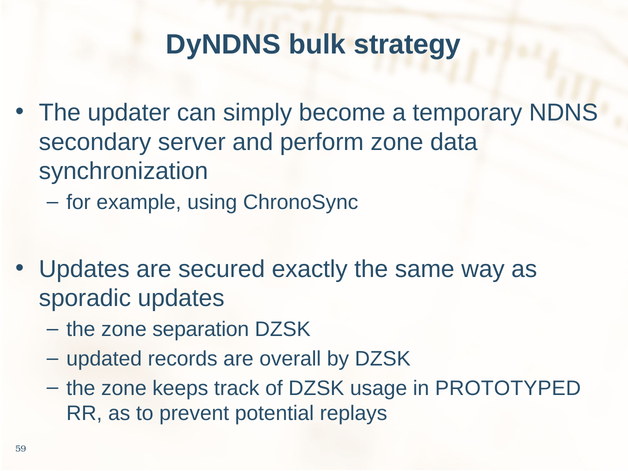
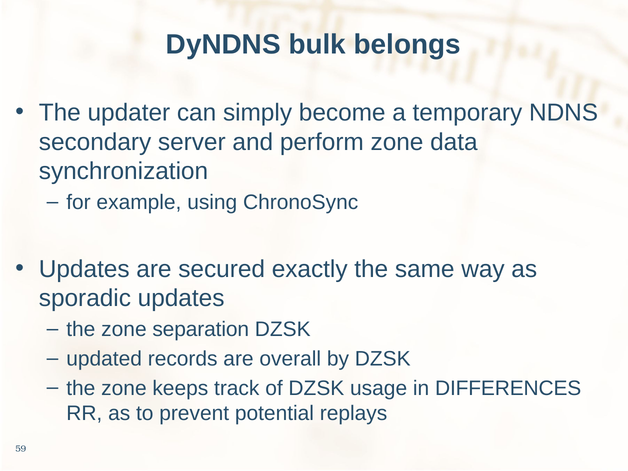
strategy: strategy -> belongs
PROTOTYPED: PROTOTYPED -> DIFFERENCES
